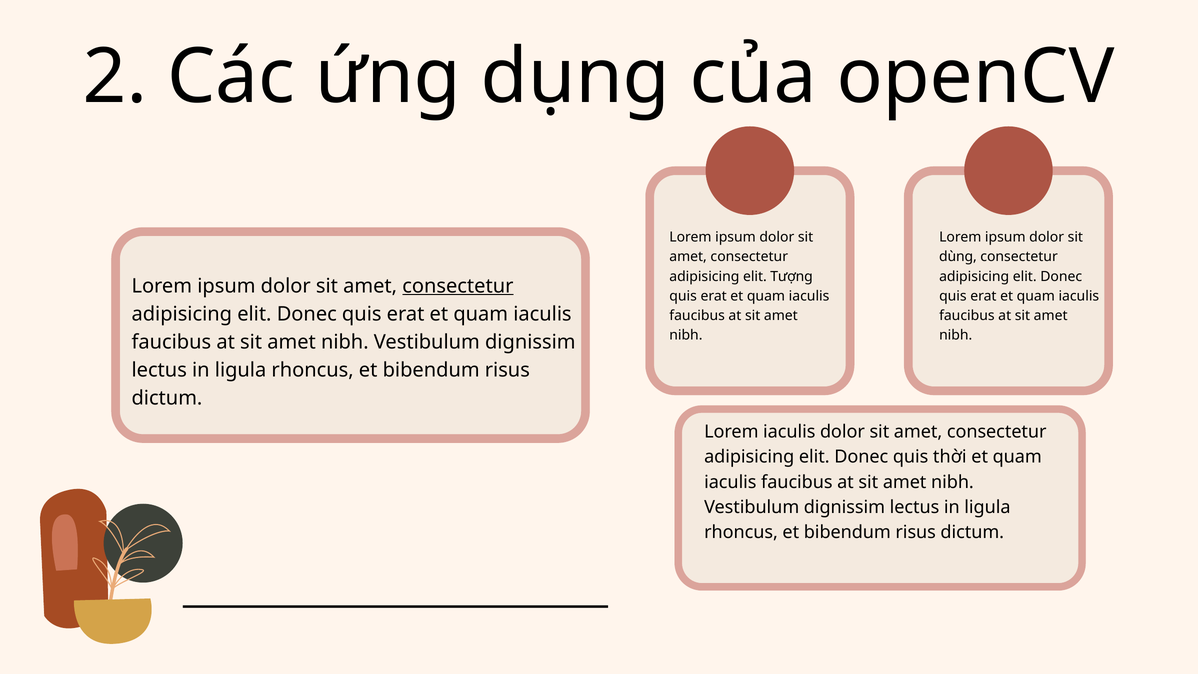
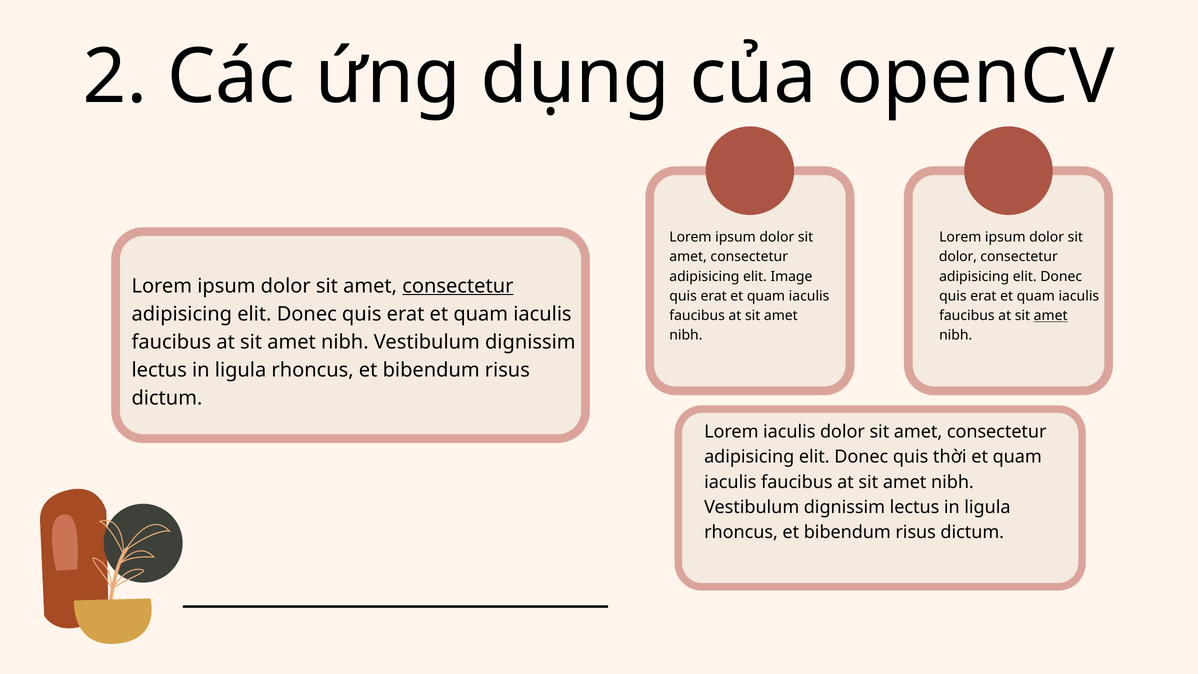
dùng at (958, 257): dùng -> dolor
Tượng: Tượng -> Image
amet at (1051, 316) underline: none -> present
